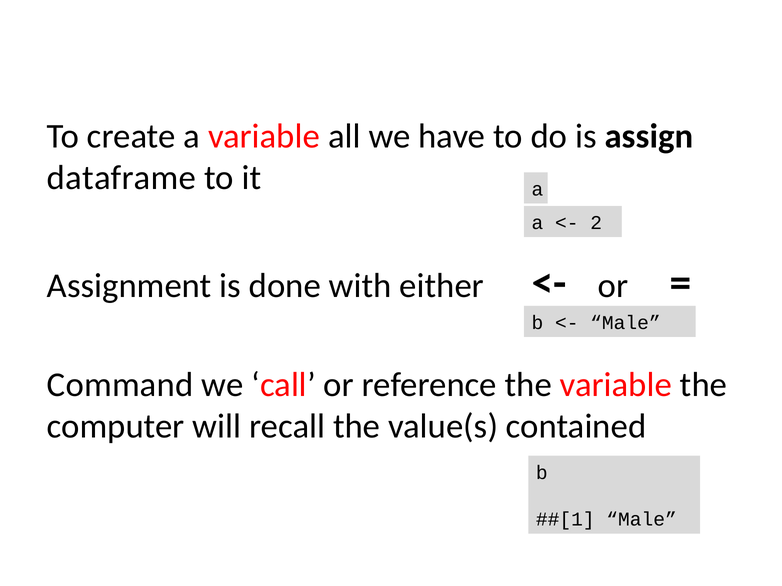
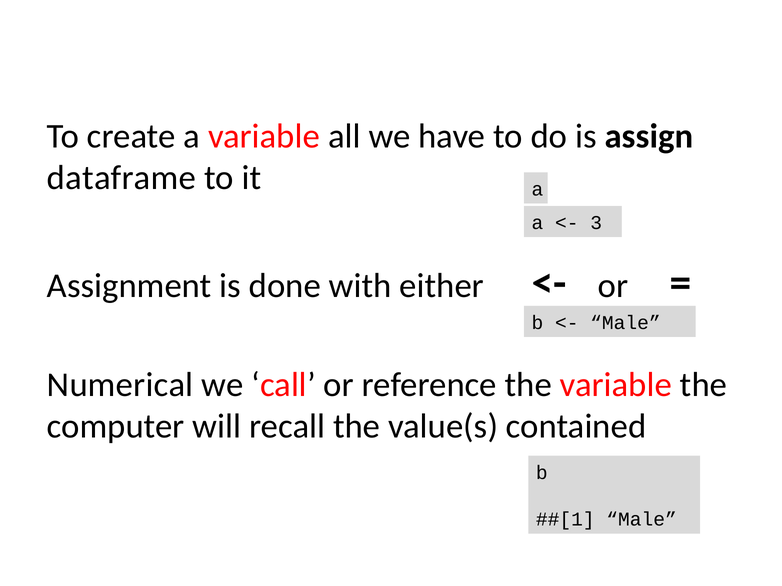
2: 2 -> 3
Command: Command -> Numerical
